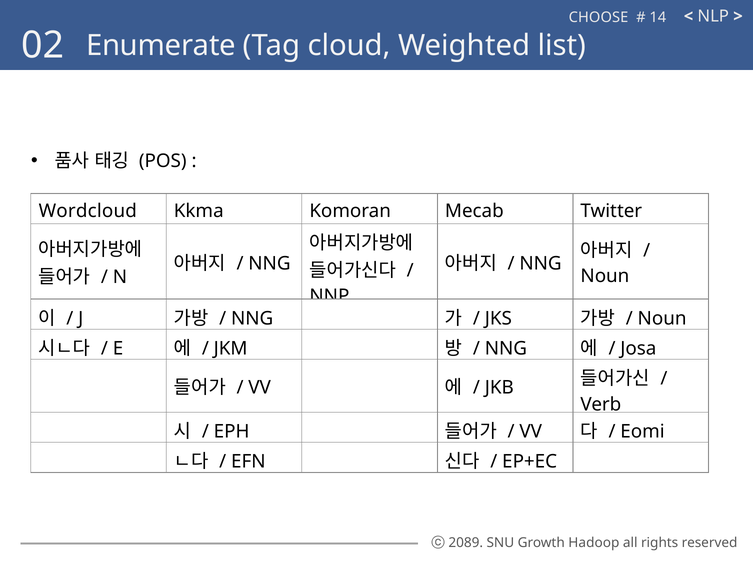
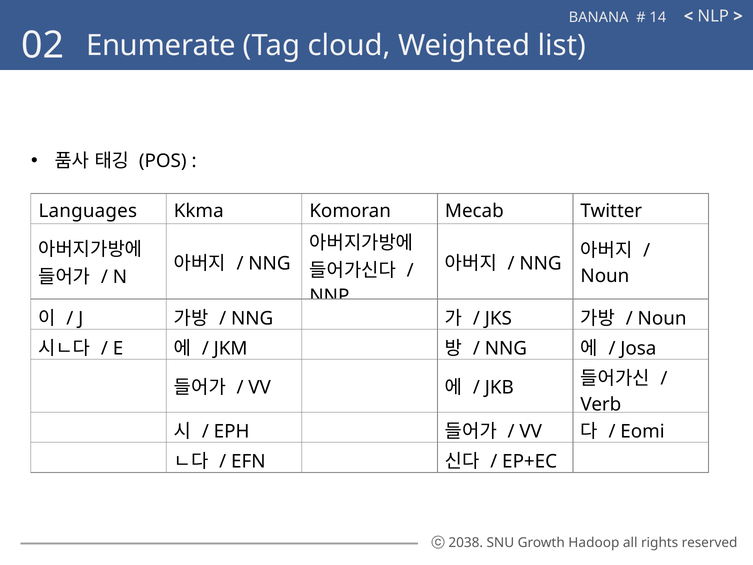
CHOOSE: CHOOSE -> BANANA
Wordcloud: Wordcloud -> Languages
2089: 2089 -> 2038
